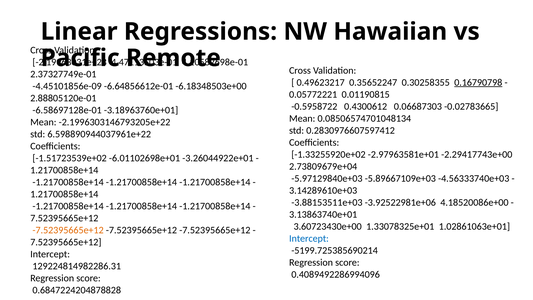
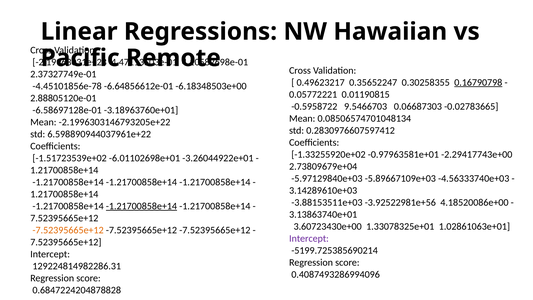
-4.45101856e-09: -4.45101856e-09 -> -4.45101856e-78
0.4300612: 0.4300612 -> 9.5466703
-2.97963581e+01: -2.97963581e+01 -> -0.97963581e+01
-3.92522981e+06: -3.92522981e+06 -> -3.92522981e+56
-1.21700858e+14 at (141, 206) underline: none -> present
Intercept at (309, 238) colour: blue -> purple
0.4089492286994096: 0.4089492286994096 -> 0.4087493286994096
